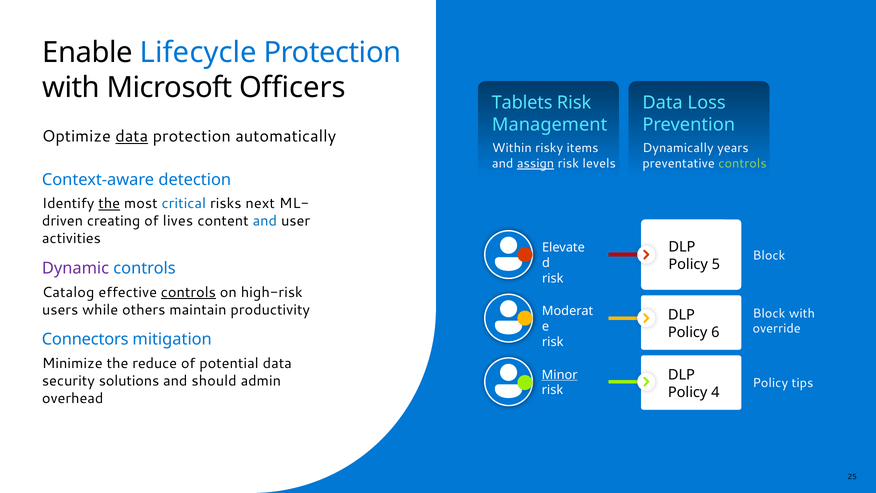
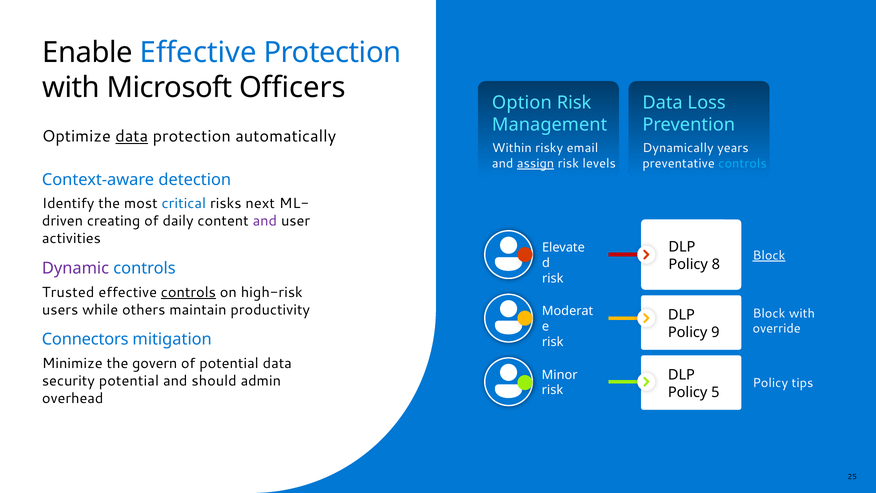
Enable Lifecycle: Lifecycle -> Effective
Tablets: Tablets -> Option
items: items -> email
controls at (743, 163) colour: light green -> light blue
the at (109, 204) underline: present -> none
lives: lives -> daily
and at (265, 221) colour: blue -> purple
Block at (769, 255) underline: none -> present
5: 5 -> 8
Catalog: Catalog -> Trusted
6: 6 -> 9
reduce: reduce -> govern
Minor underline: present -> none
security solutions: solutions -> potential
4: 4 -> 5
